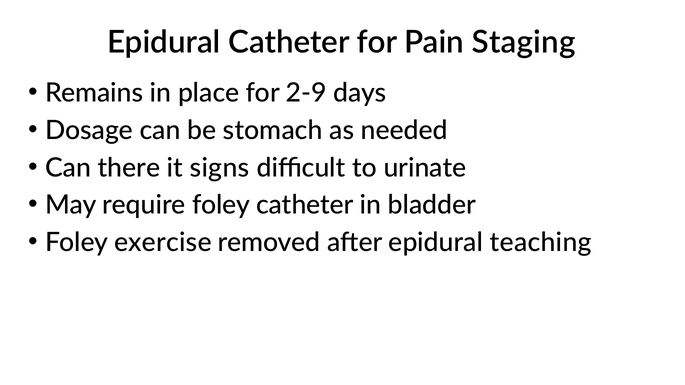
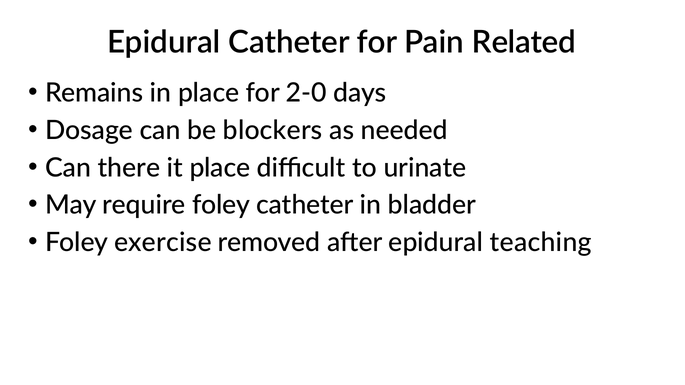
Staging: Staging -> Related
2-9: 2-9 -> 2-0
stomach: stomach -> blockers
it signs: signs -> place
